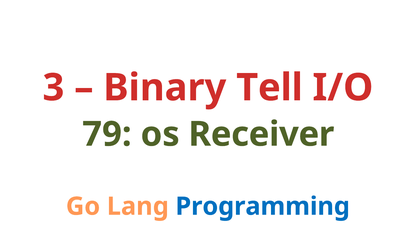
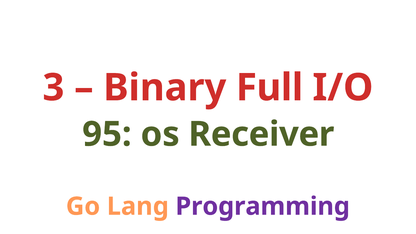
Tell: Tell -> Full
79: 79 -> 95
Programming colour: blue -> purple
